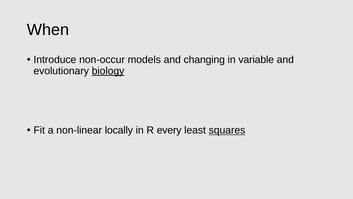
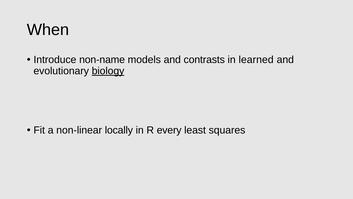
non-occur: non-occur -> non-name
changing: changing -> contrasts
variable: variable -> learned
squares underline: present -> none
